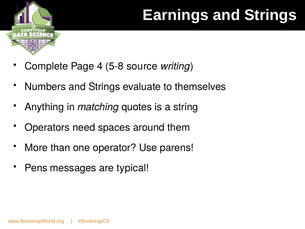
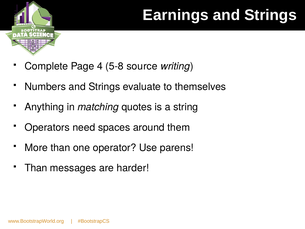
Pens at (36, 168): Pens -> Than
typical: typical -> harder
